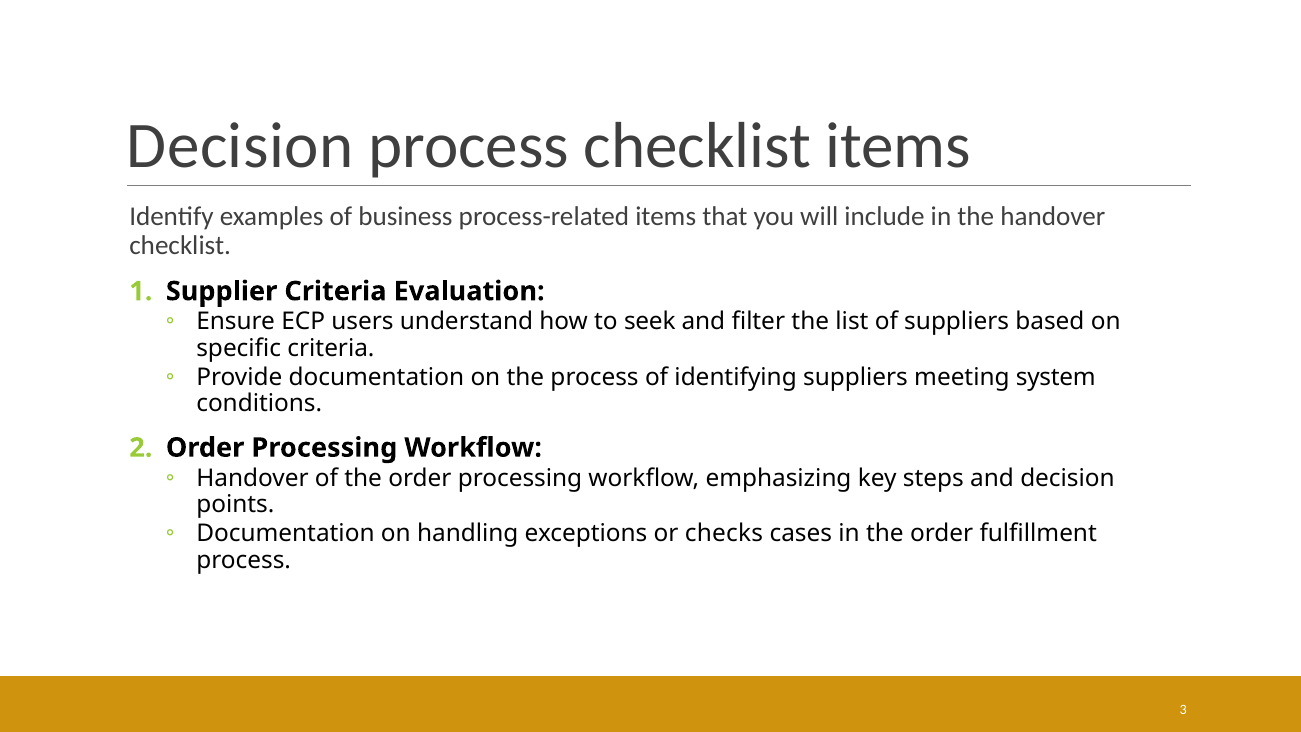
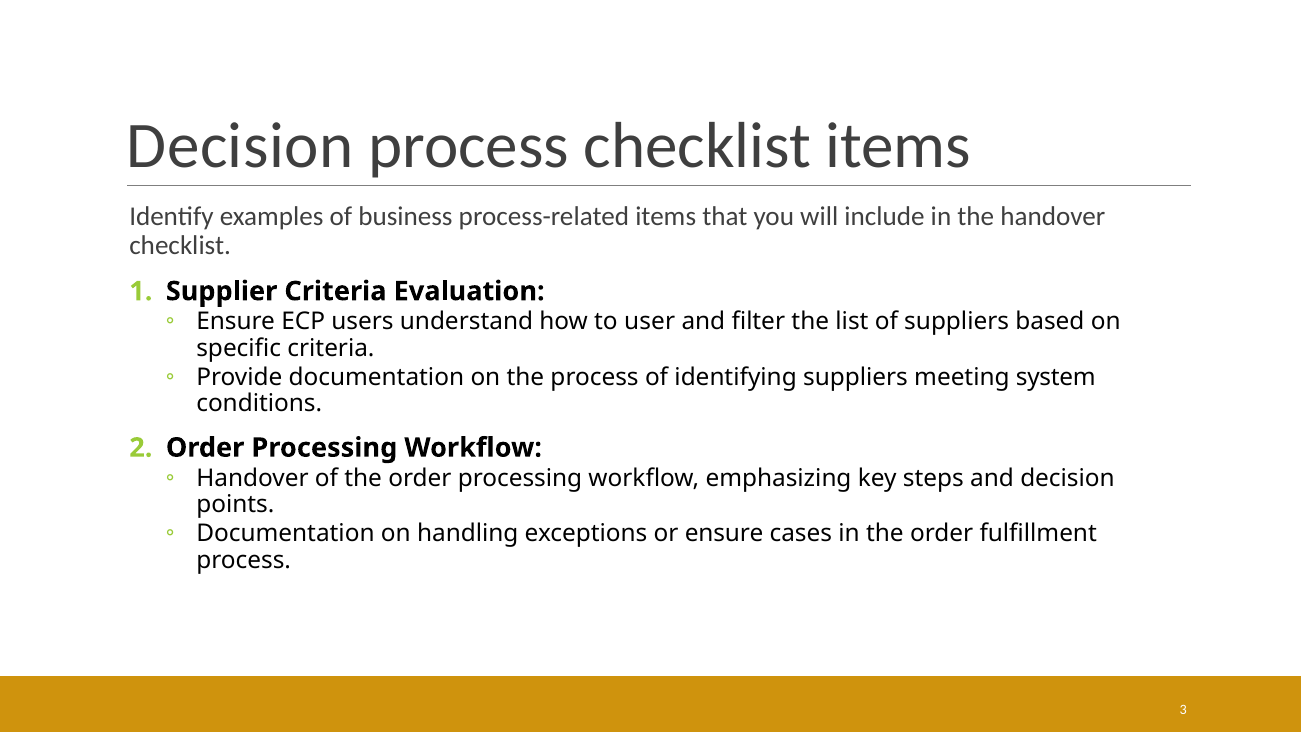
seek: seek -> user
or checks: checks -> ensure
